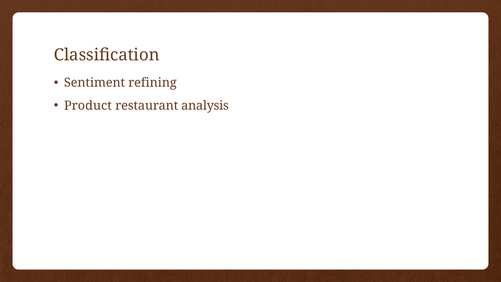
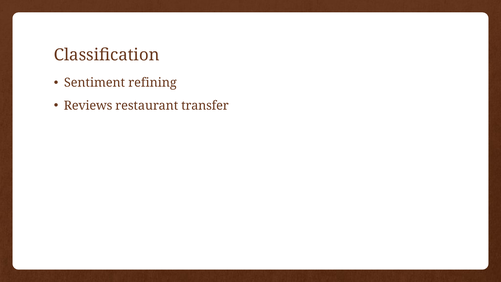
Product: Product -> Reviews
analysis: analysis -> transfer
